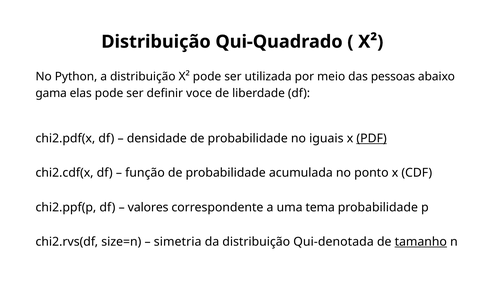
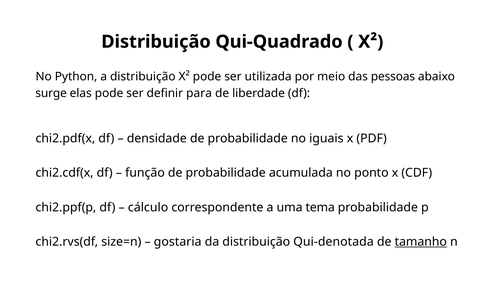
gama: gama -> surge
voce: voce -> para
PDF underline: present -> none
valores: valores -> cálculo
simetria: simetria -> gostaria
